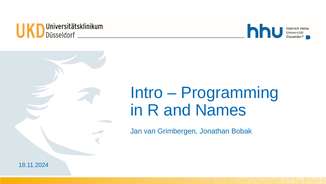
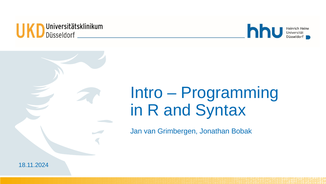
Names: Names -> Syntax
